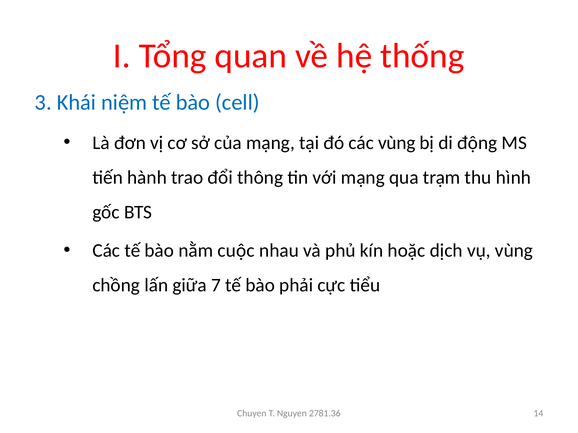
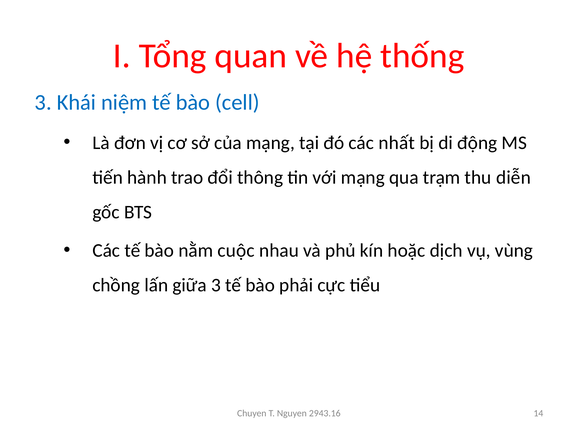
các vùng: vùng -> nhất
hình: hình -> diễn
giữa 7: 7 -> 3
2781.36: 2781.36 -> 2943.16
